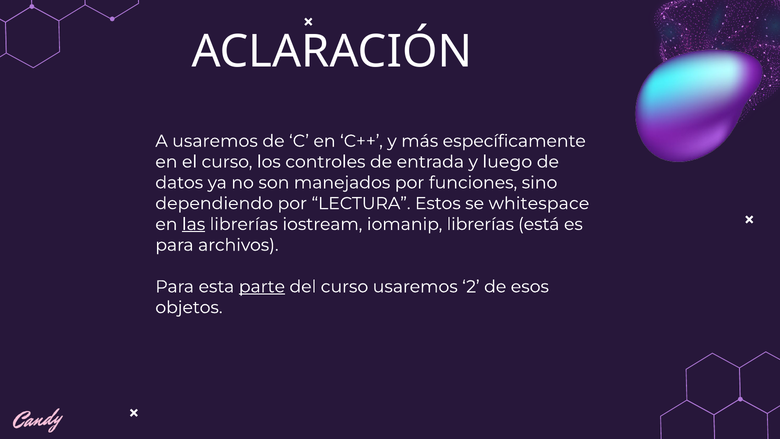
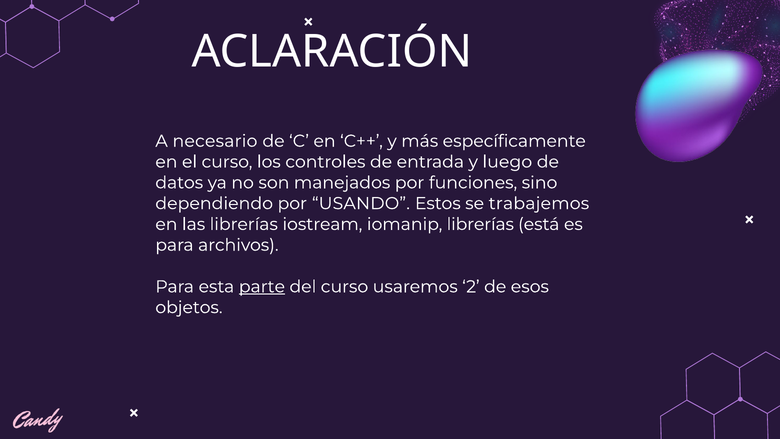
A usaremos: usaremos -> necesario
LECTURA: LECTURA -> USANDO
whitespace: whitespace -> trabajemos
las underline: present -> none
